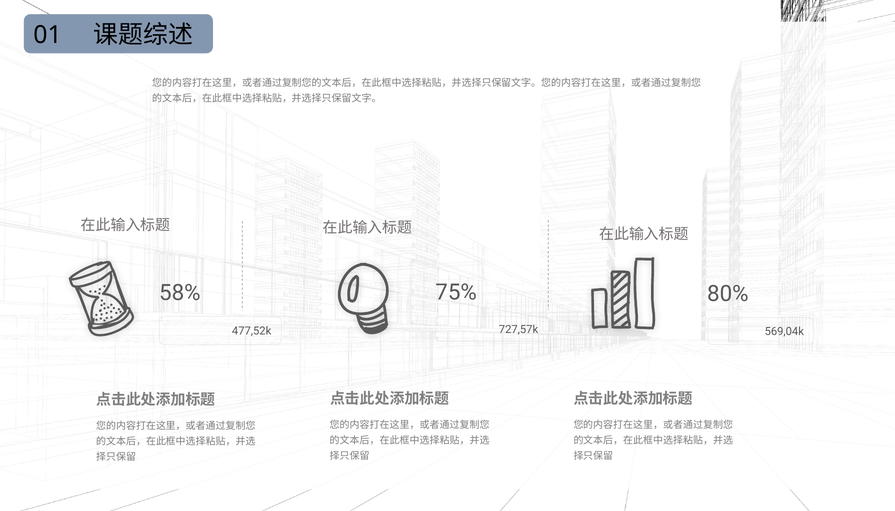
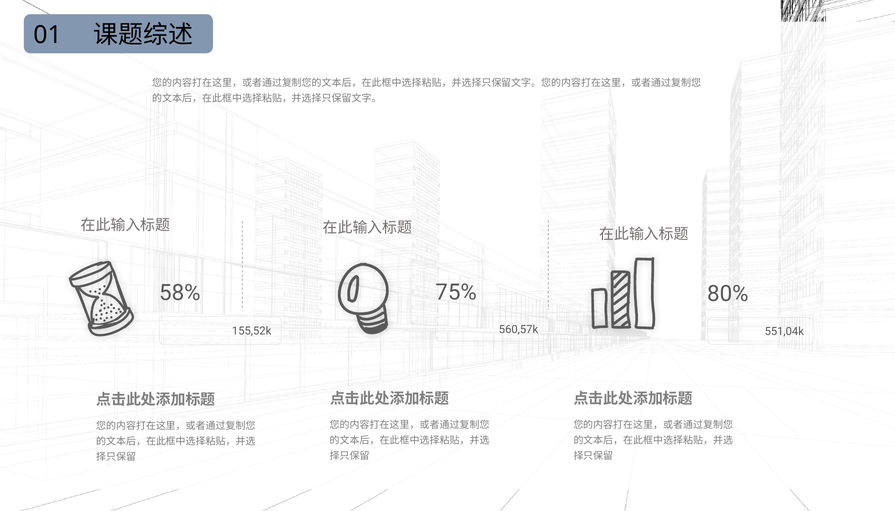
727,57k: 727,57k -> 560,57k
477,52k: 477,52k -> 155,52k
569,04k: 569,04k -> 551,04k
